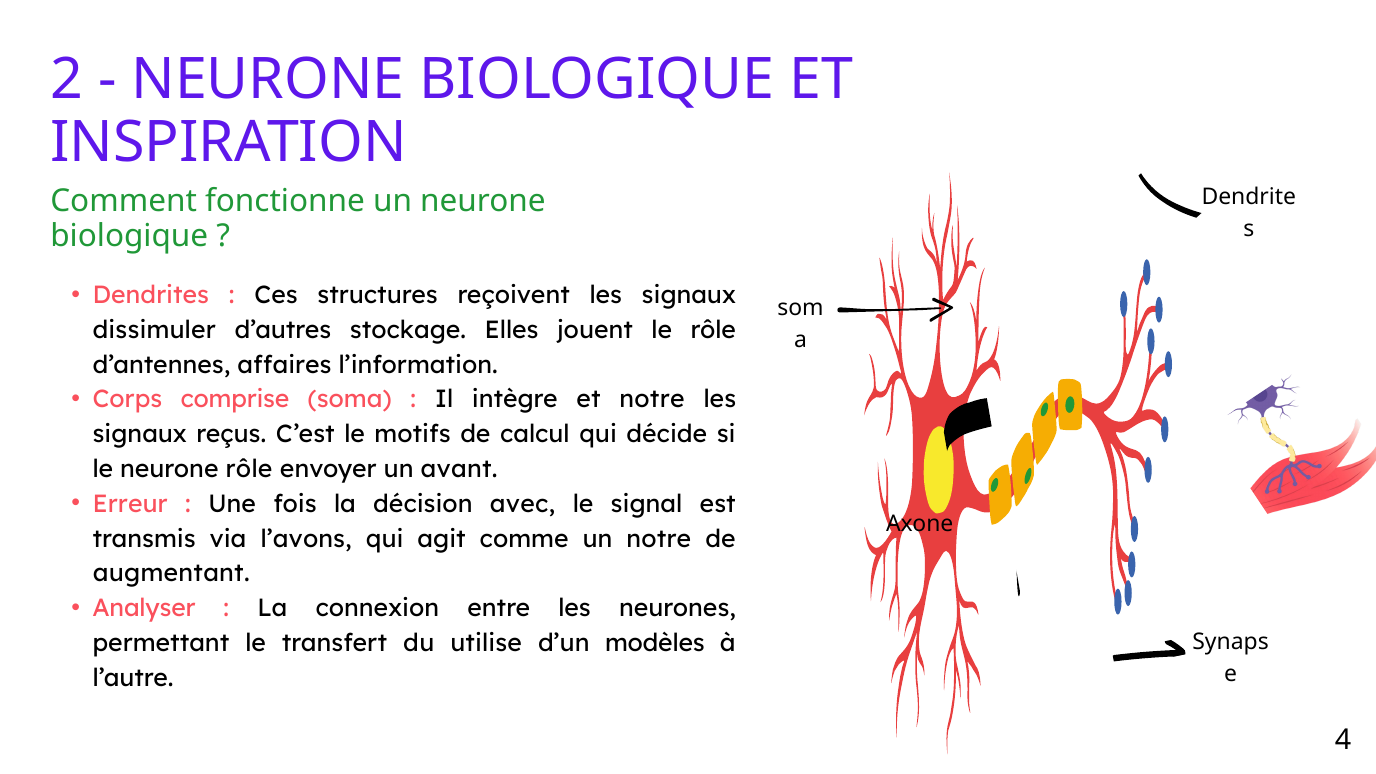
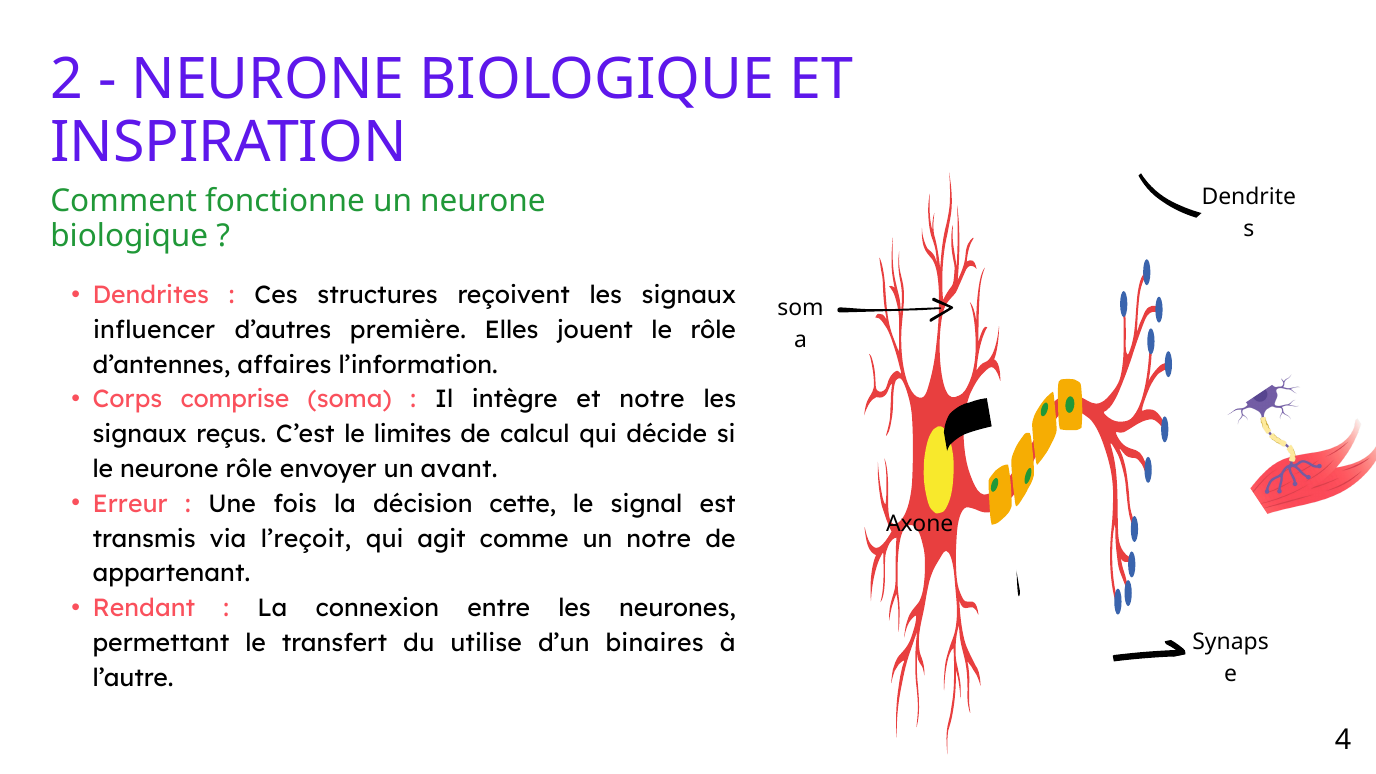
dissimuler: dissimuler -> influencer
stockage: stockage -> première
motifs: motifs -> limites
avec: avec -> cette
l’avons: l’avons -> l’reçoit
augmentant: augmentant -> appartenant
Analyser: Analyser -> Rendant
modèles: modèles -> binaires
